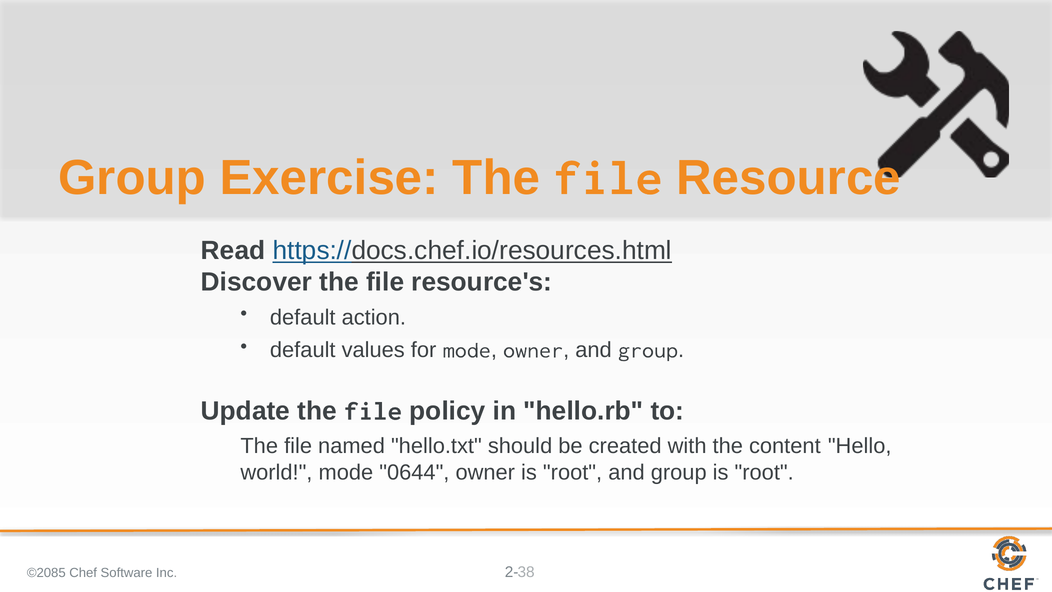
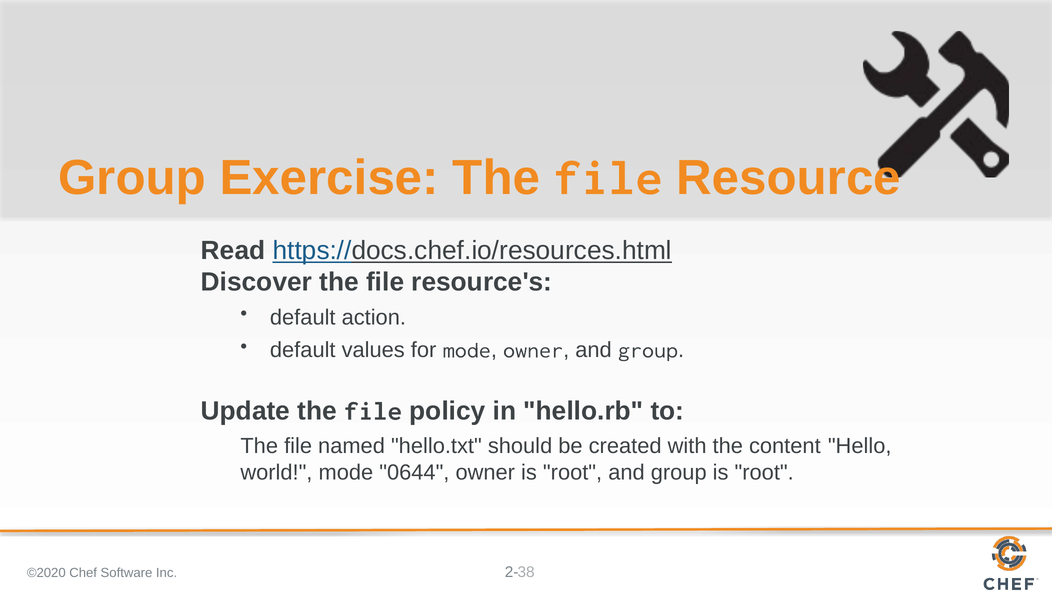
©2085: ©2085 -> ©2020
